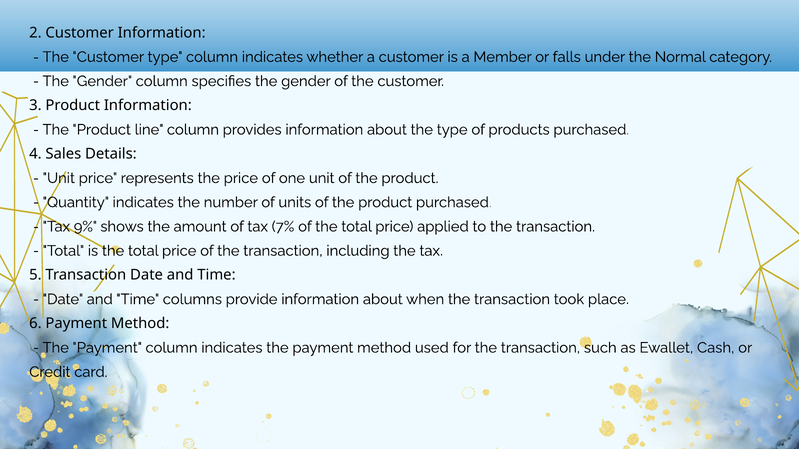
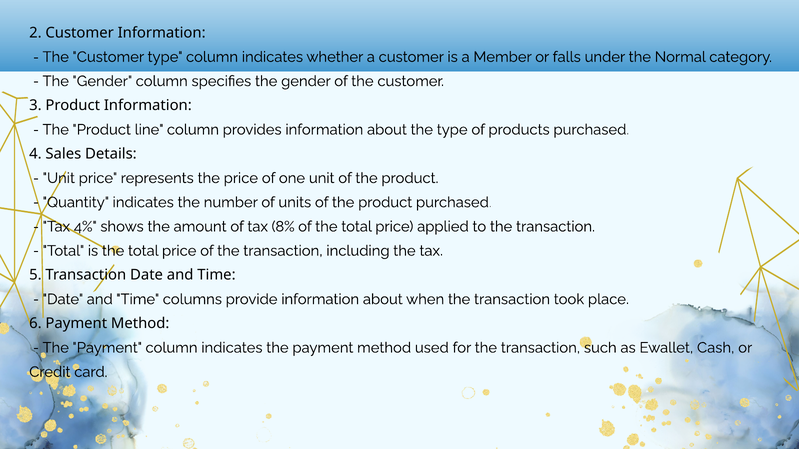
9%: 9% -> 4%
7%: 7% -> 8%
